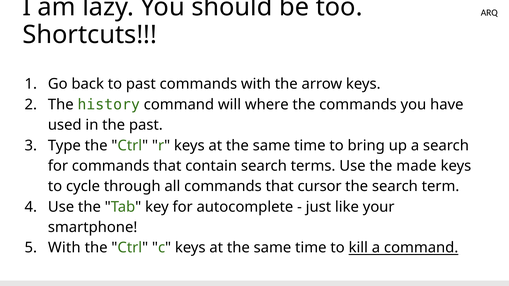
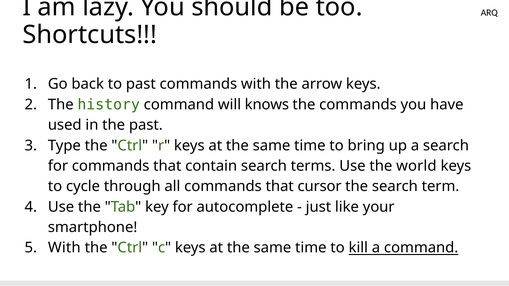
where: where -> knows
made: made -> world
